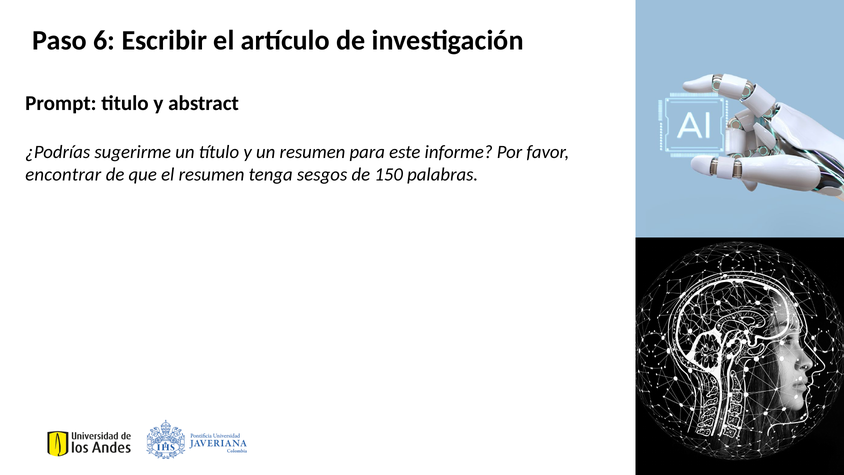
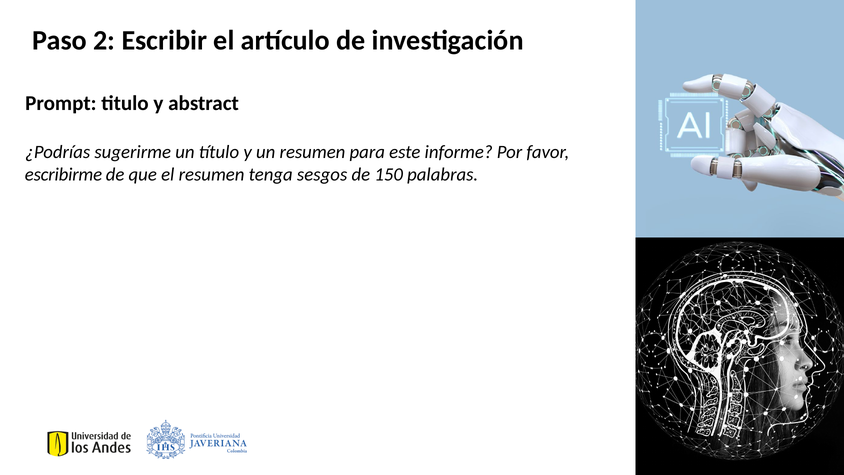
6: 6 -> 2
encontrar: encontrar -> escribirme
